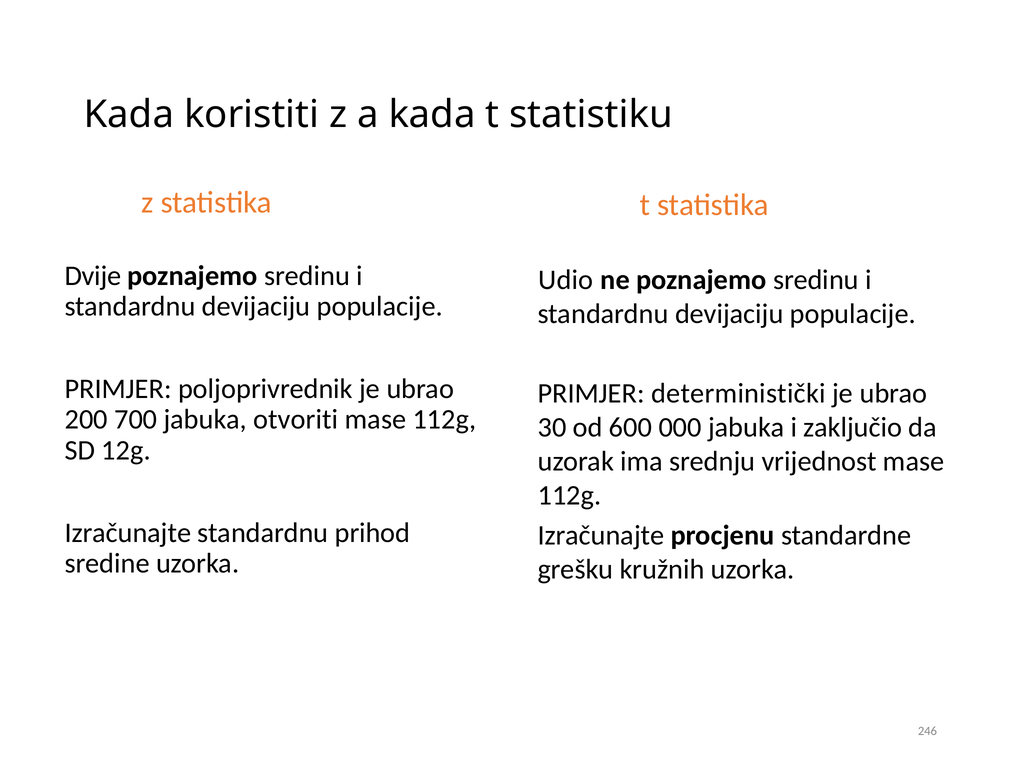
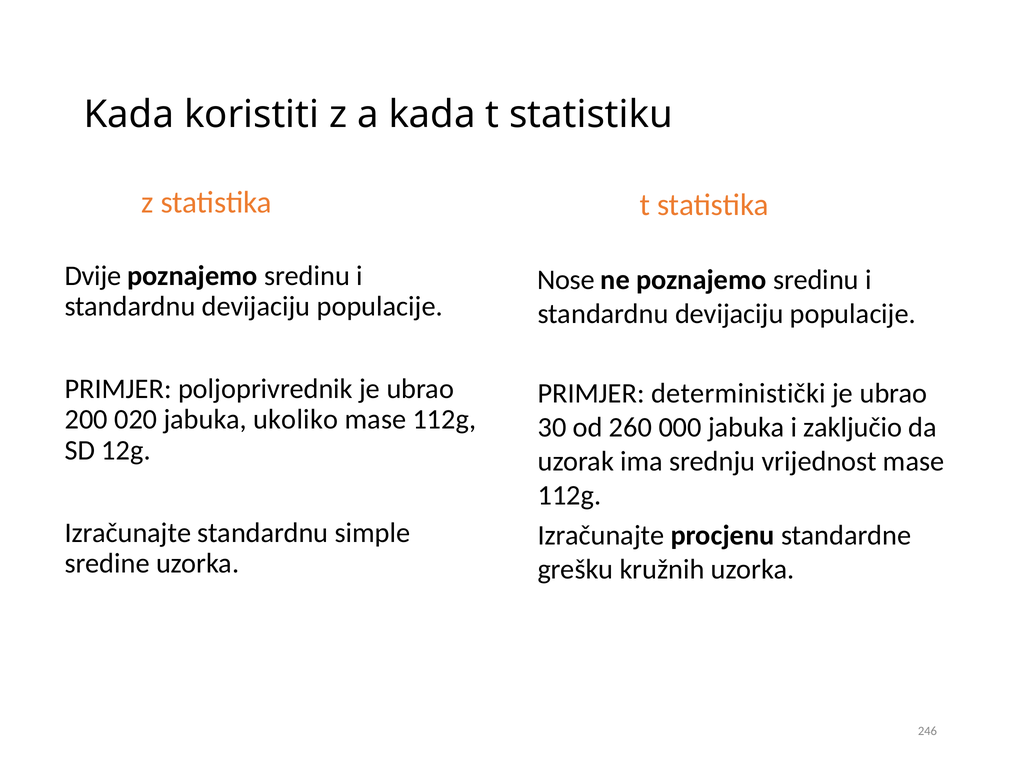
Udio: Udio -> Nose
700: 700 -> 020
otvoriti: otvoriti -> ukoliko
600: 600 -> 260
prihod: prihod -> simple
